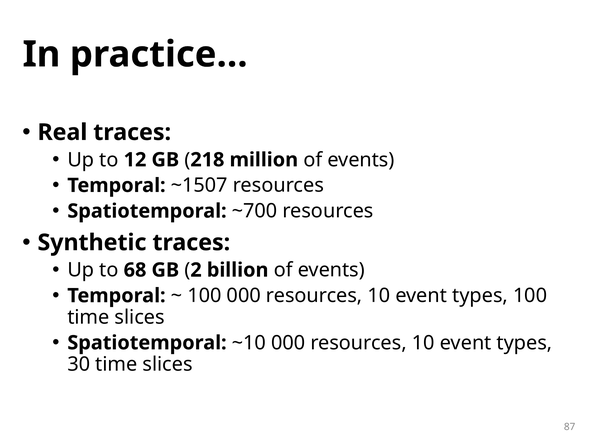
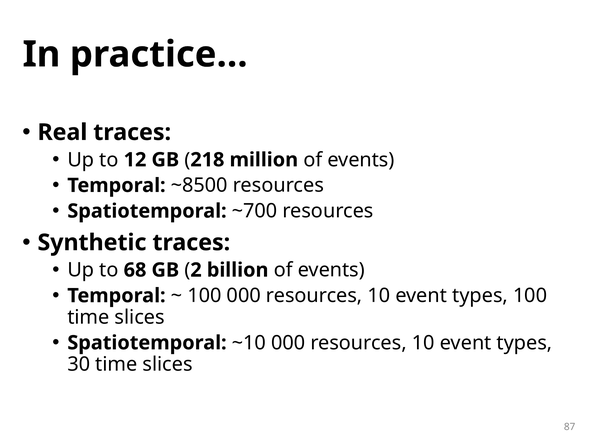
~1507: ~1507 -> ~8500
